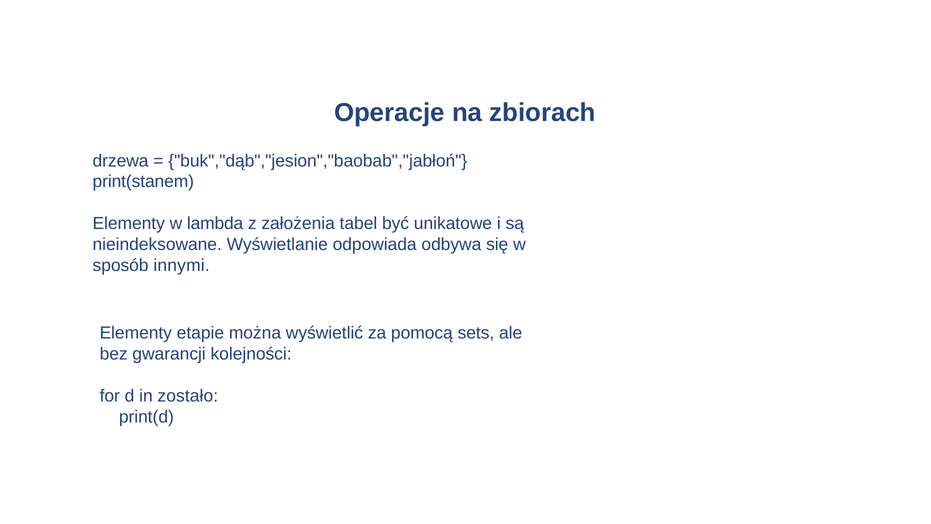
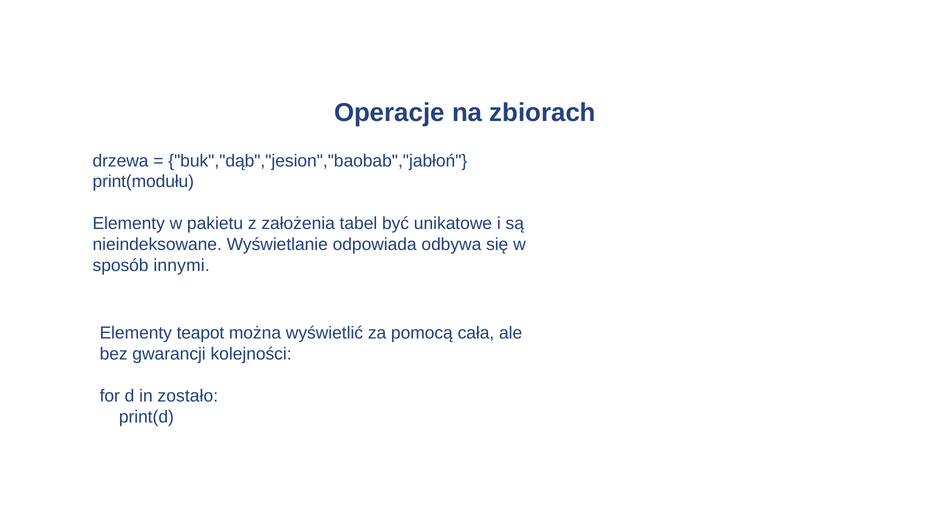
print(stanem: print(stanem -> print(modułu
lambda: lambda -> pakietu
etapie: etapie -> teapot
sets: sets -> cała
